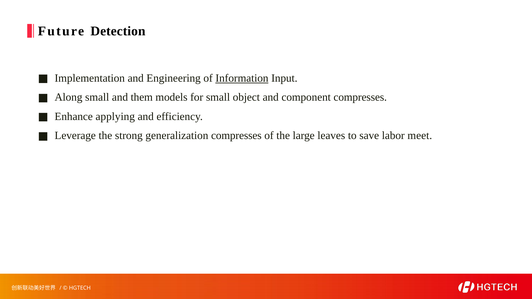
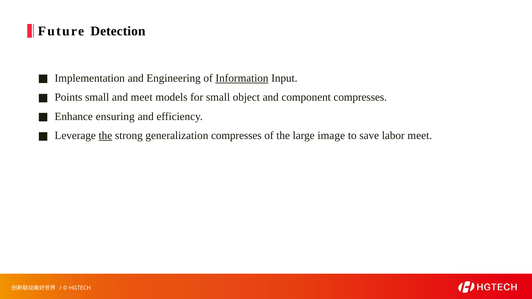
Along: Along -> Points
and them: them -> meet
applying: applying -> ensuring
the at (105, 136) underline: none -> present
leaves: leaves -> image
